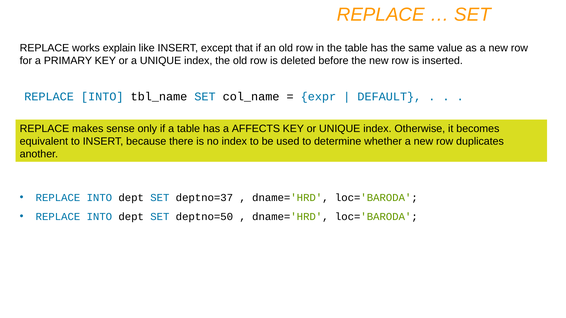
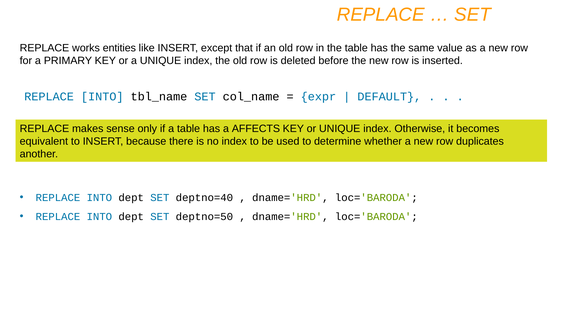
explain: explain -> entities
deptno=37: deptno=37 -> deptno=40
